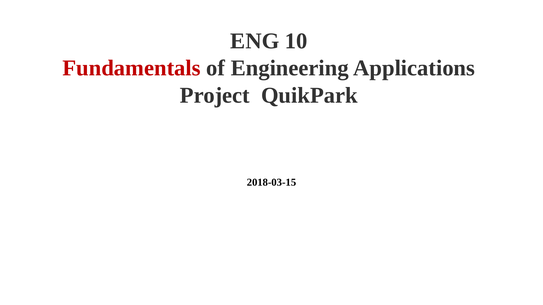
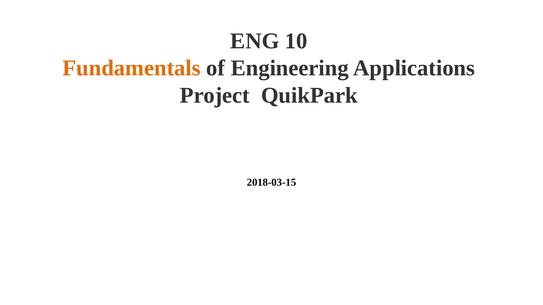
Fundamentals colour: red -> orange
